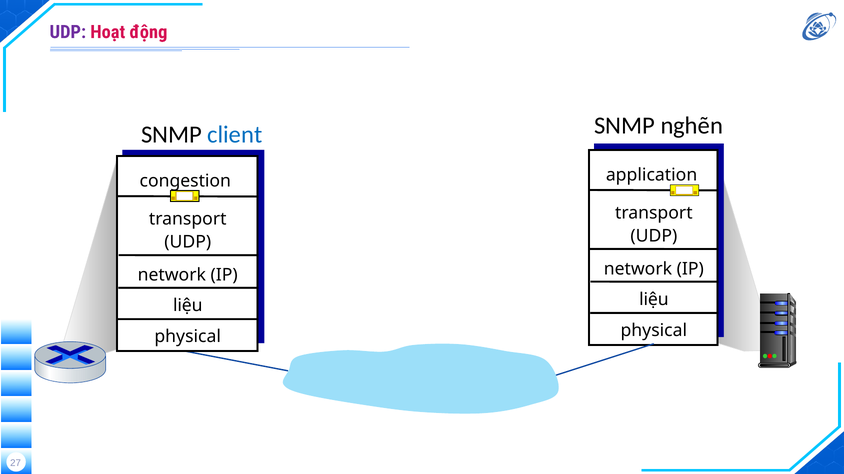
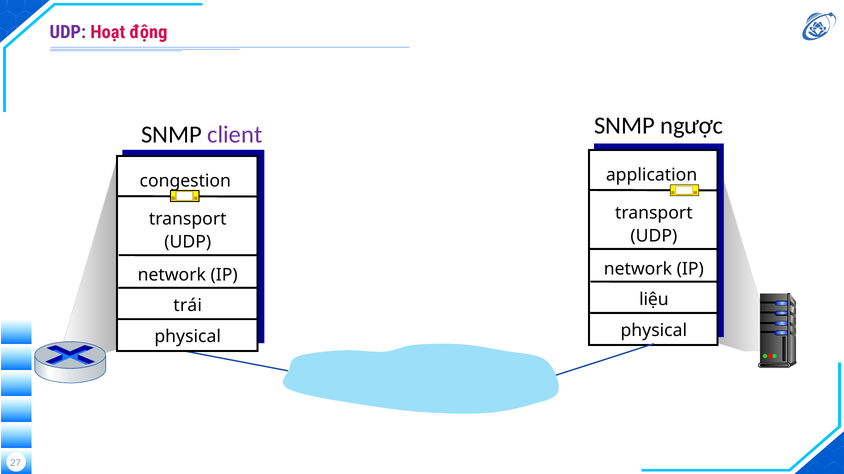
nghẽn: nghẽn -> ngược
client colour: blue -> purple
liệu at (188, 306): liệu -> trái
